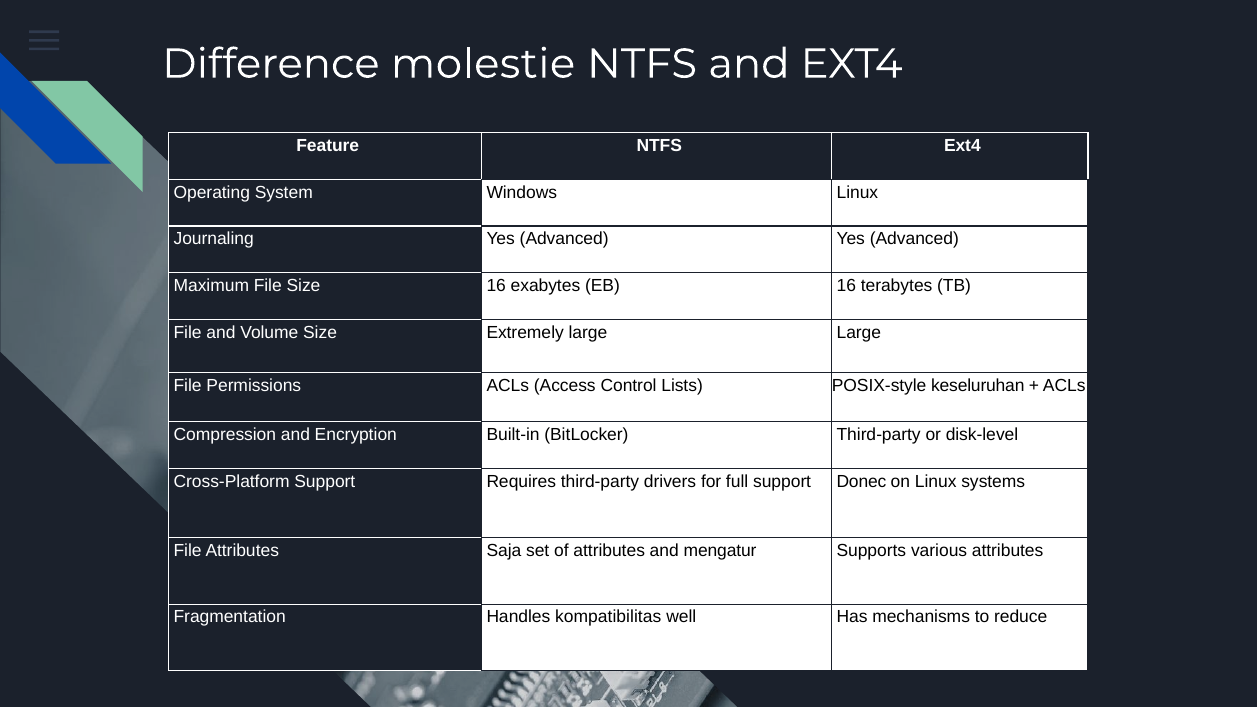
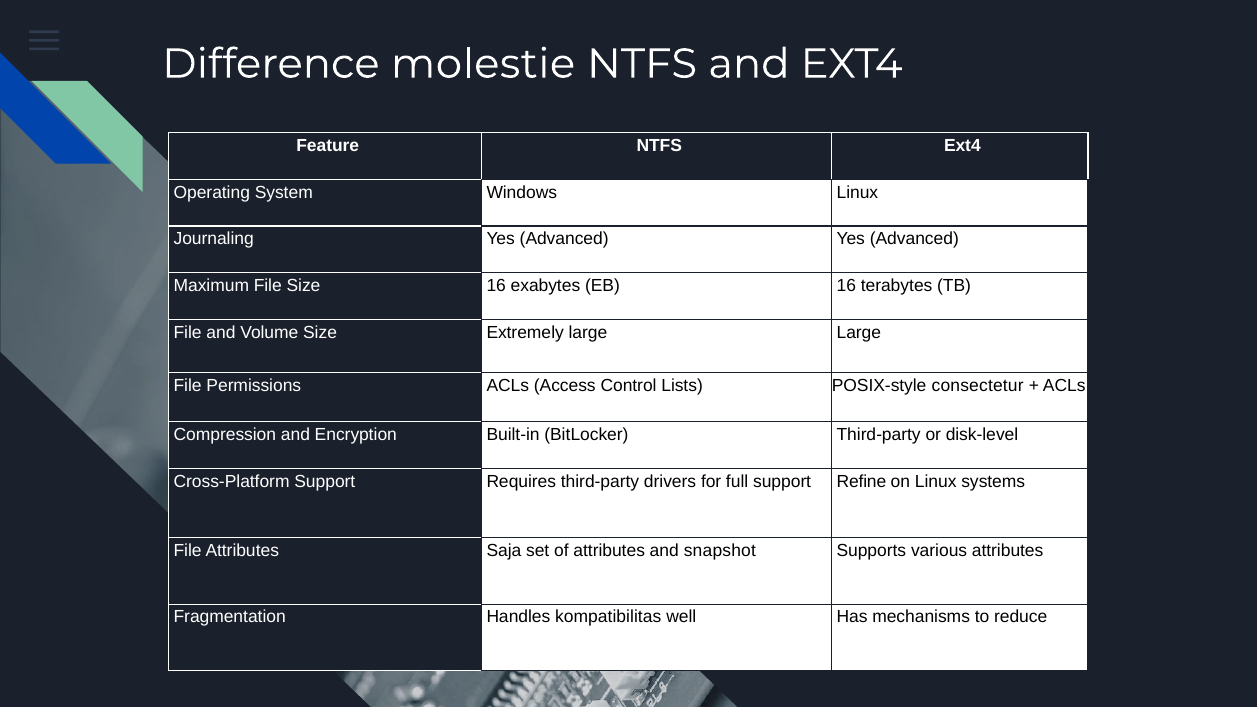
keseluruhan: keseluruhan -> consectetur
Donec: Donec -> Refine
mengatur: mengatur -> snapshot
